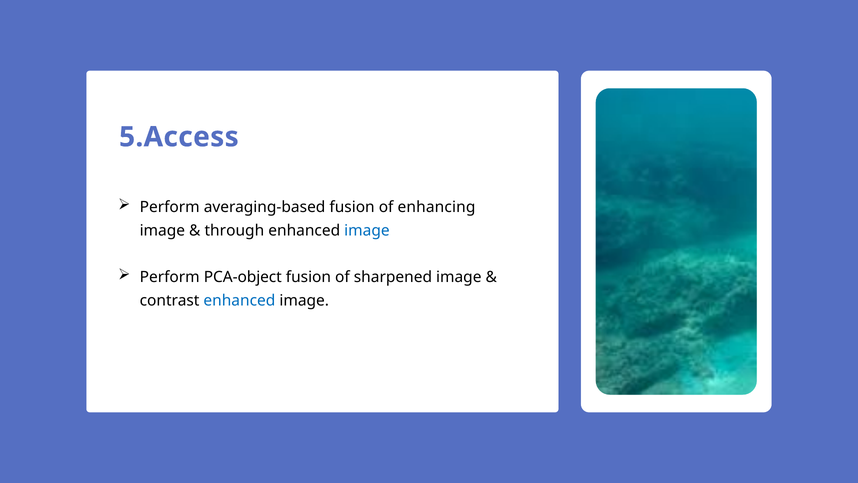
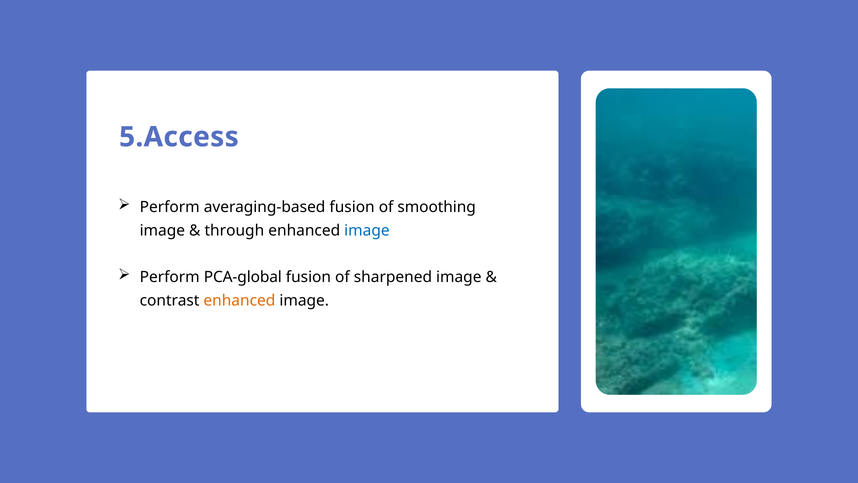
enhancing: enhancing -> smoothing
PCA-object: PCA-object -> PCA-global
enhanced at (239, 300) colour: blue -> orange
